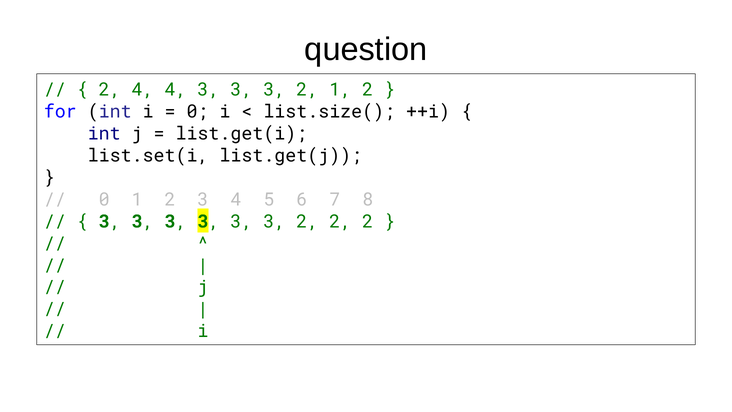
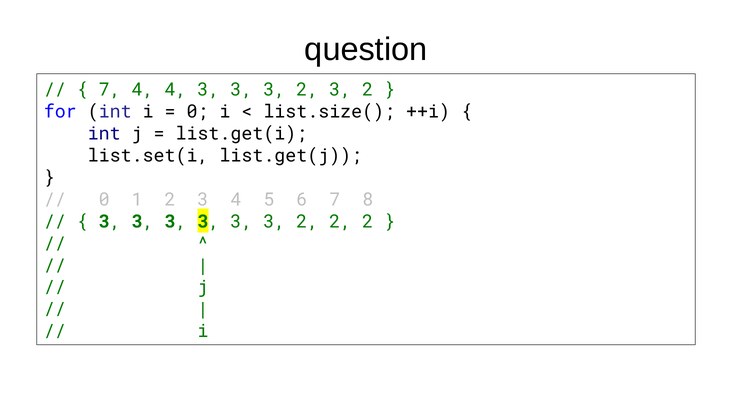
2 at (110, 90): 2 -> 7
3 2 1: 1 -> 3
